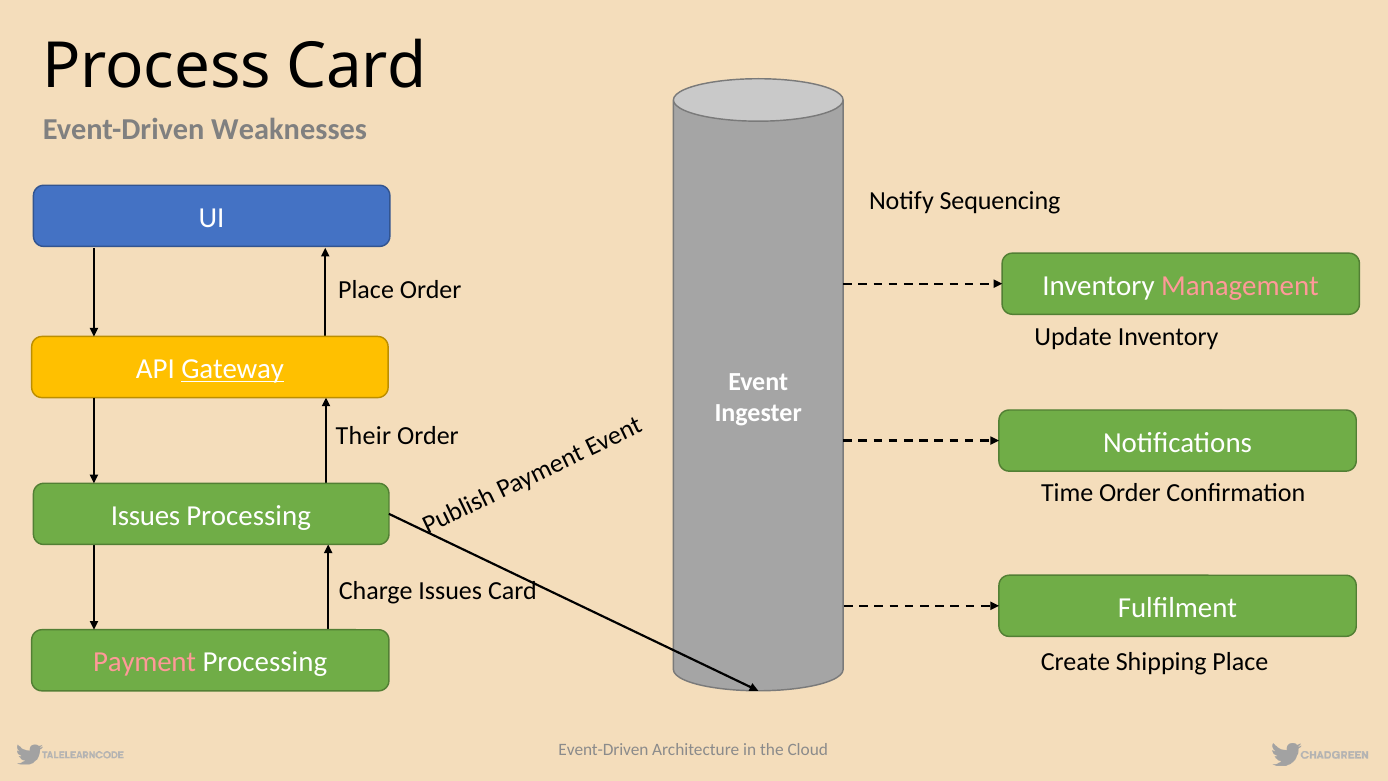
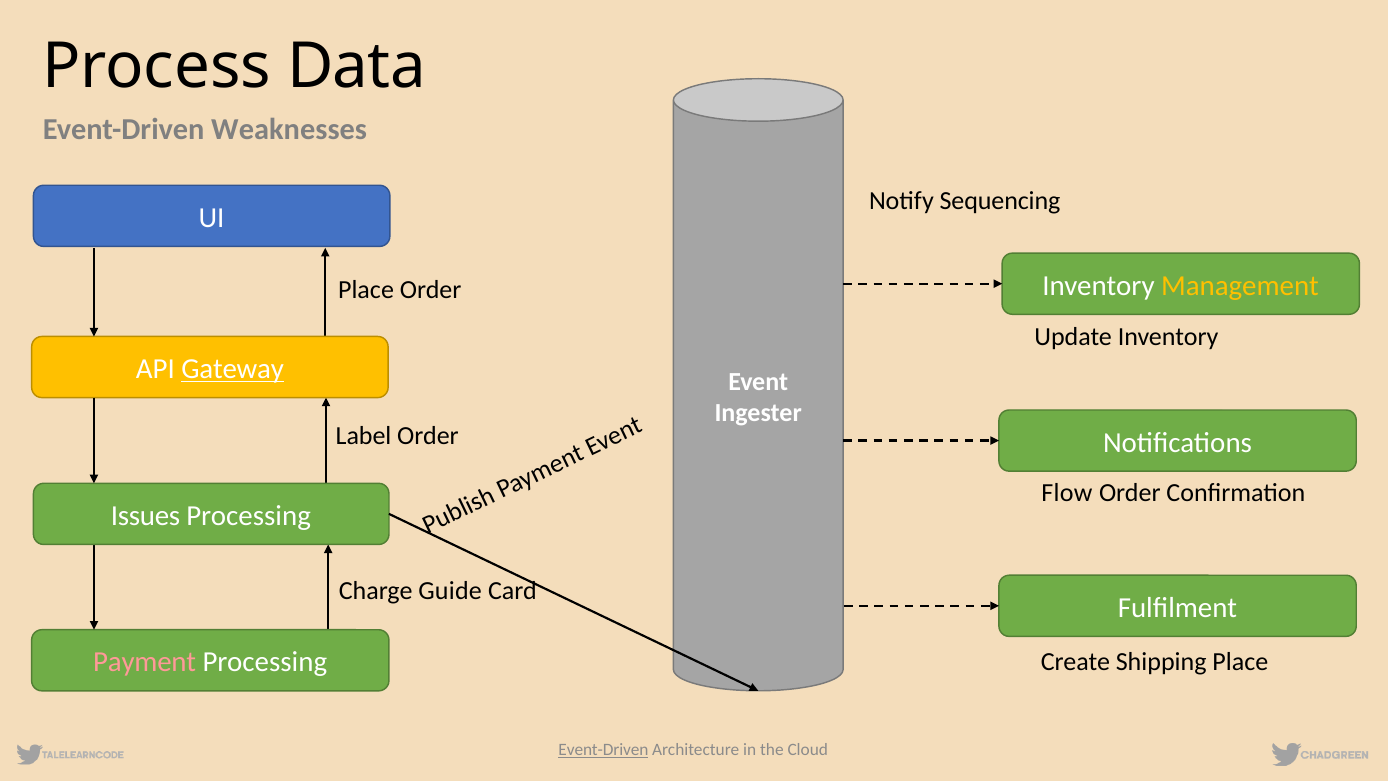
Process Card: Card -> Data
Management colour: pink -> yellow
Their: Their -> Label
Time: Time -> Flow
Charge Issues: Issues -> Guide
Event-Driven at (603, 750) underline: none -> present
